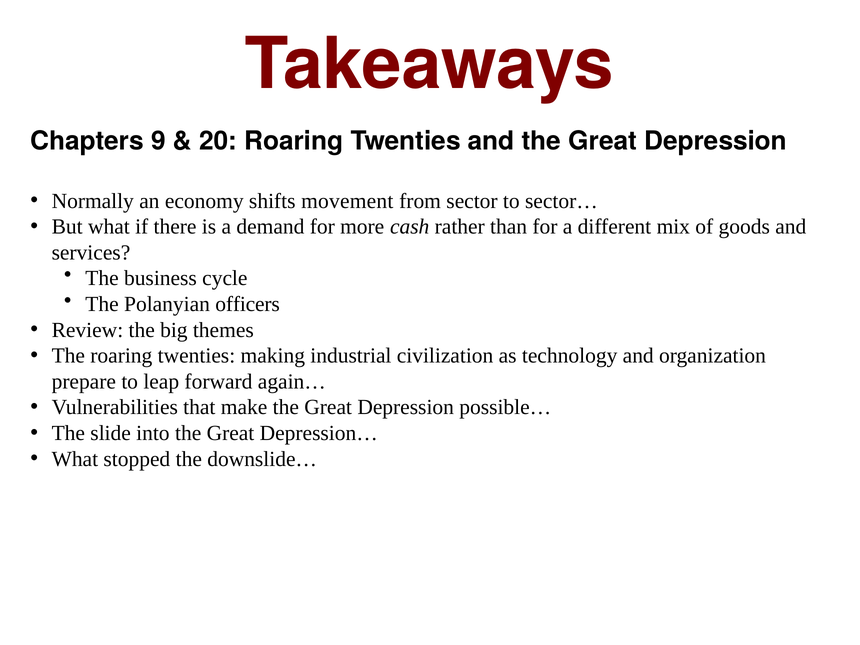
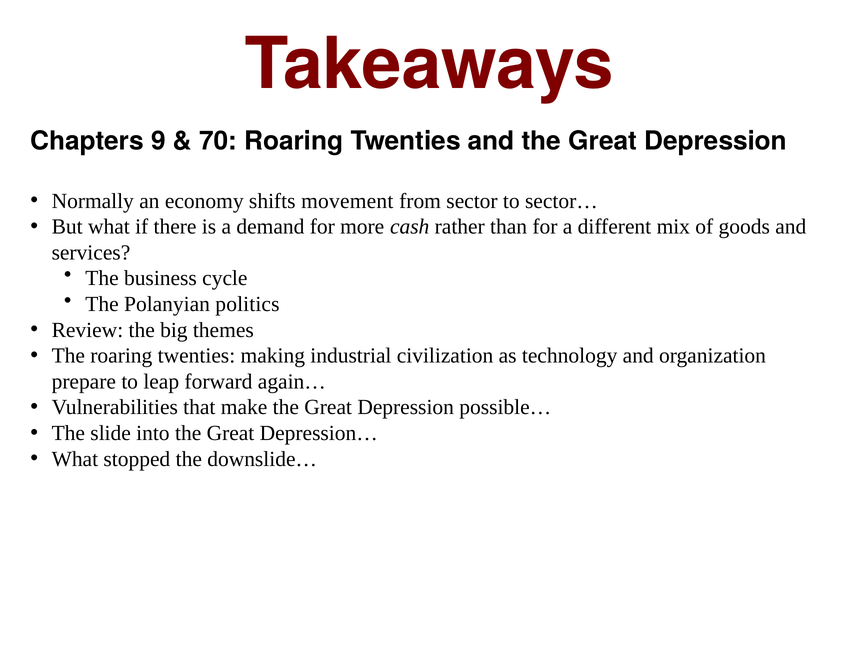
20: 20 -> 70
officers: officers -> politics
